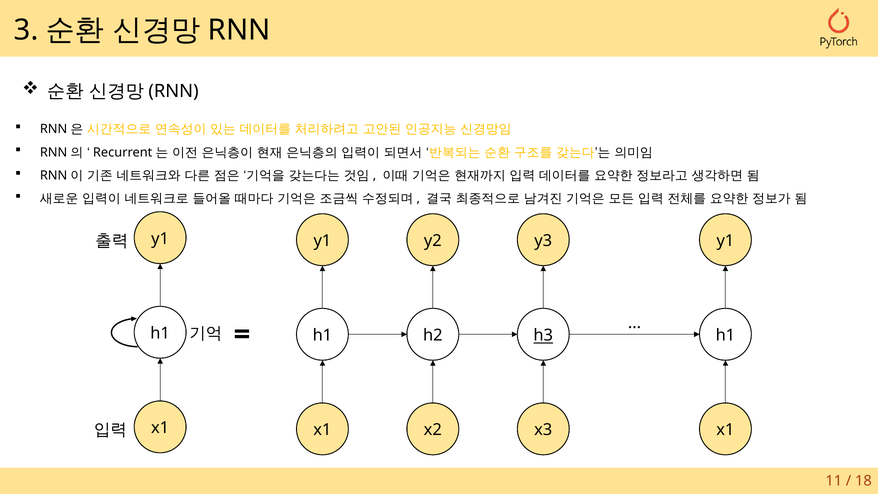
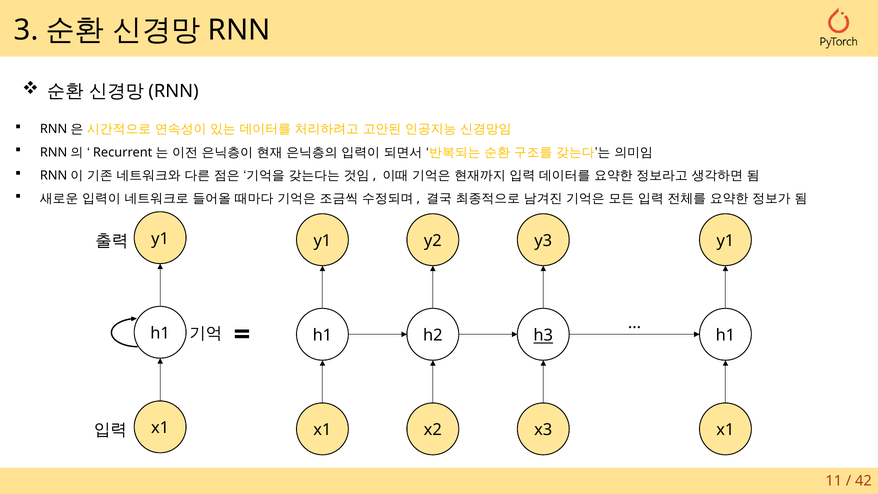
18: 18 -> 42
